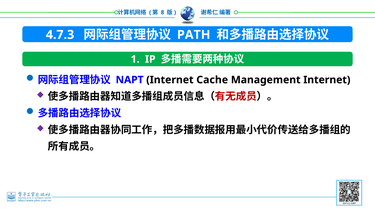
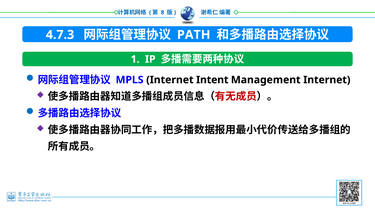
NAPT: NAPT -> MPLS
Cache: Cache -> Intent
